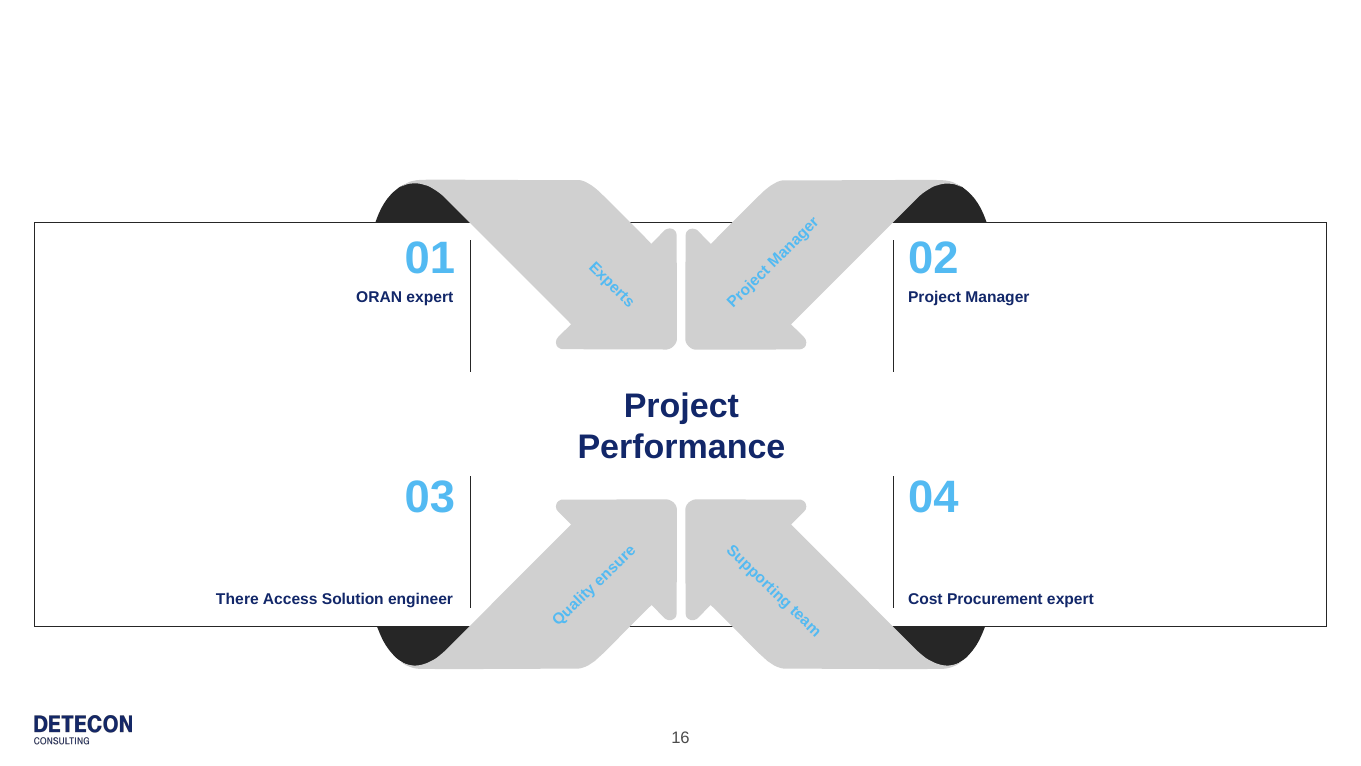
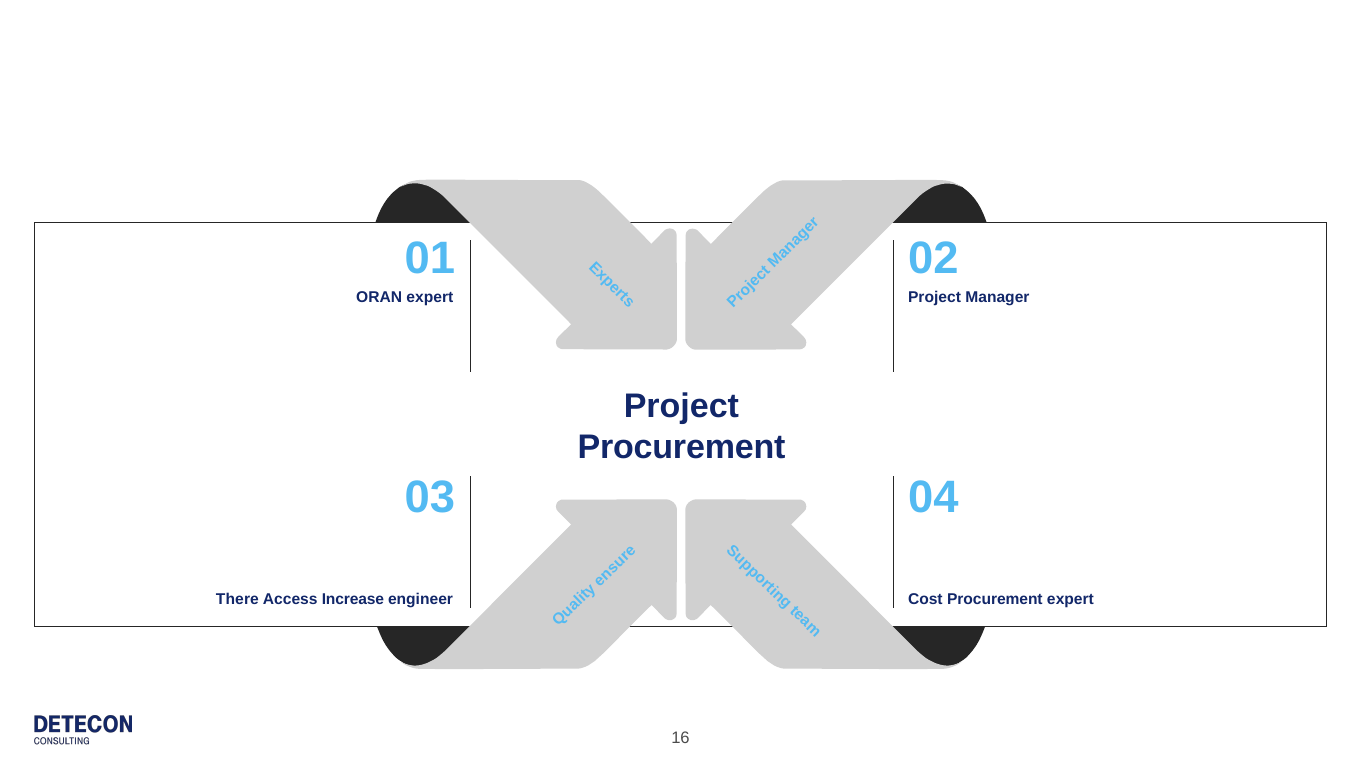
Performance at (681, 447): Performance -> Procurement
Solution: Solution -> Increase
